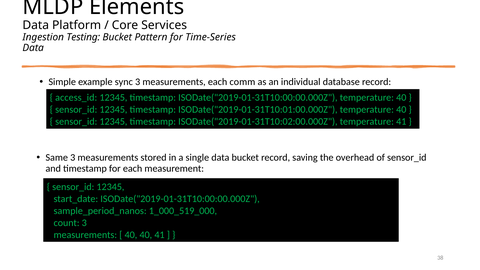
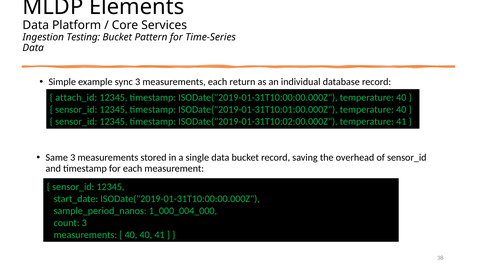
comm: comm -> return
access_id: access_id -> attach_id
1_000_519_000: 1_000_519_000 -> 1_000_004_000
